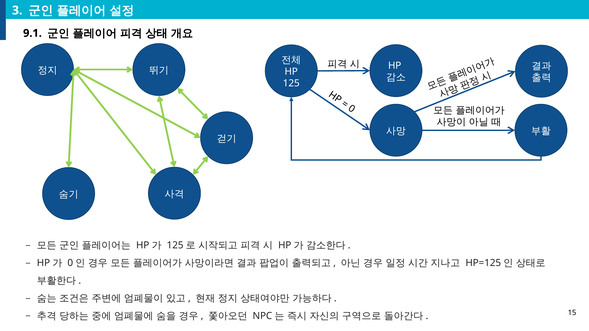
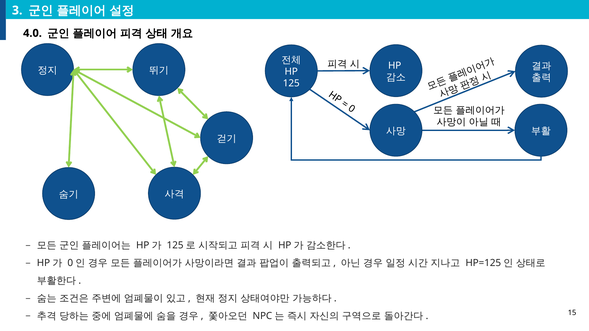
9.1: 9.1 -> 4.0
